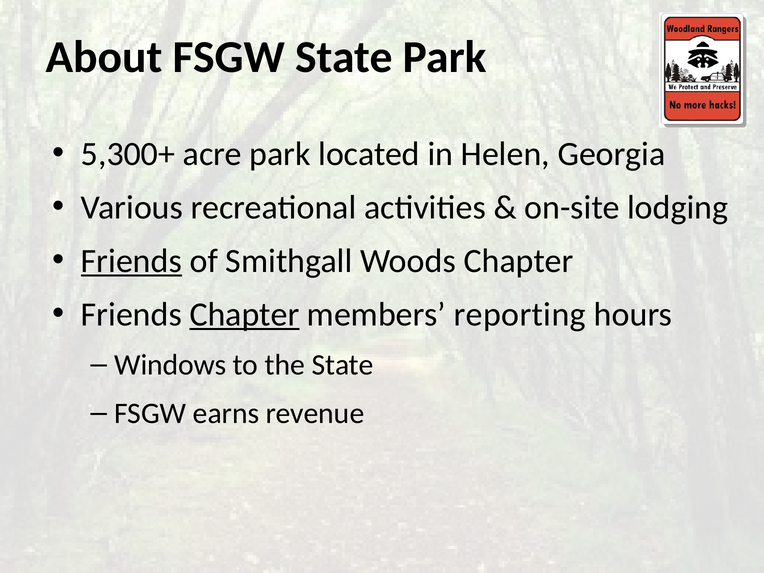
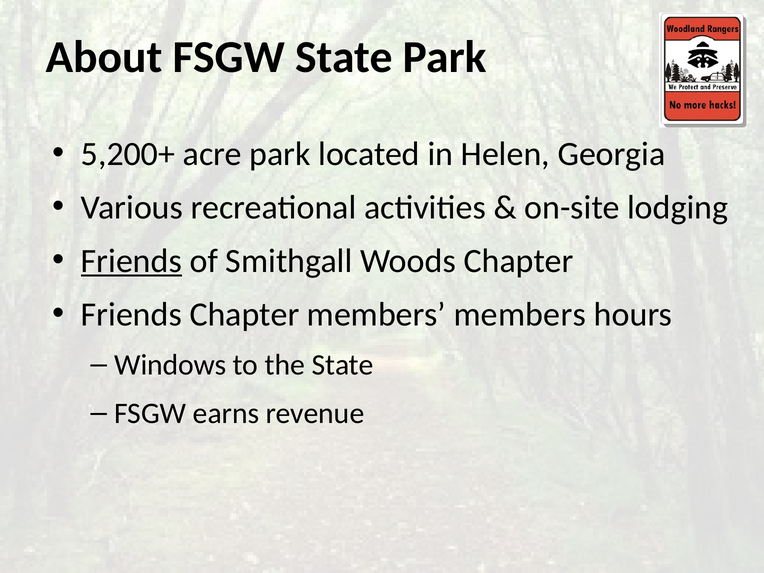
5,300+: 5,300+ -> 5,200+
Chapter at (244, 314) underline: present -> none
members reporting: reporting -> members
